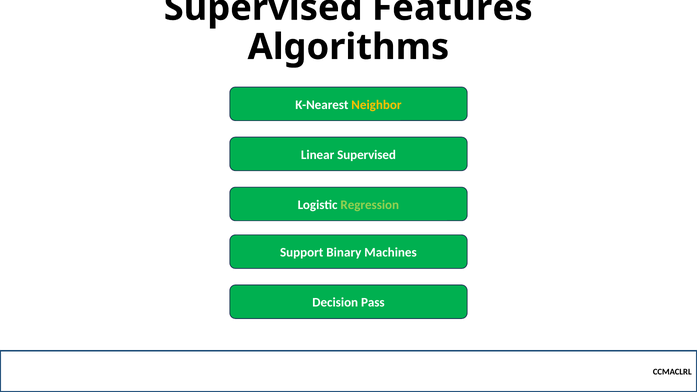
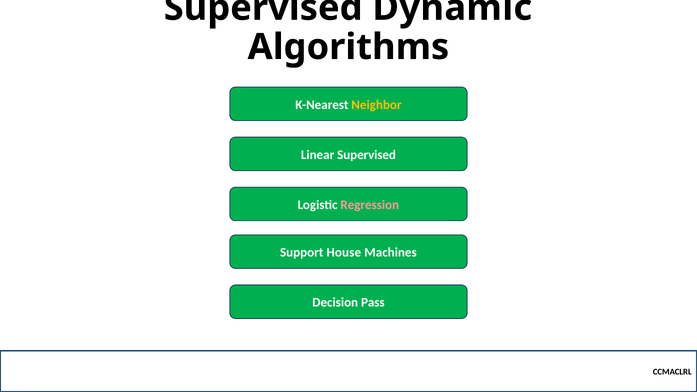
Features: Features -> Dynamic
Regression colour: light green -> pink
Binary: Binary -> House
